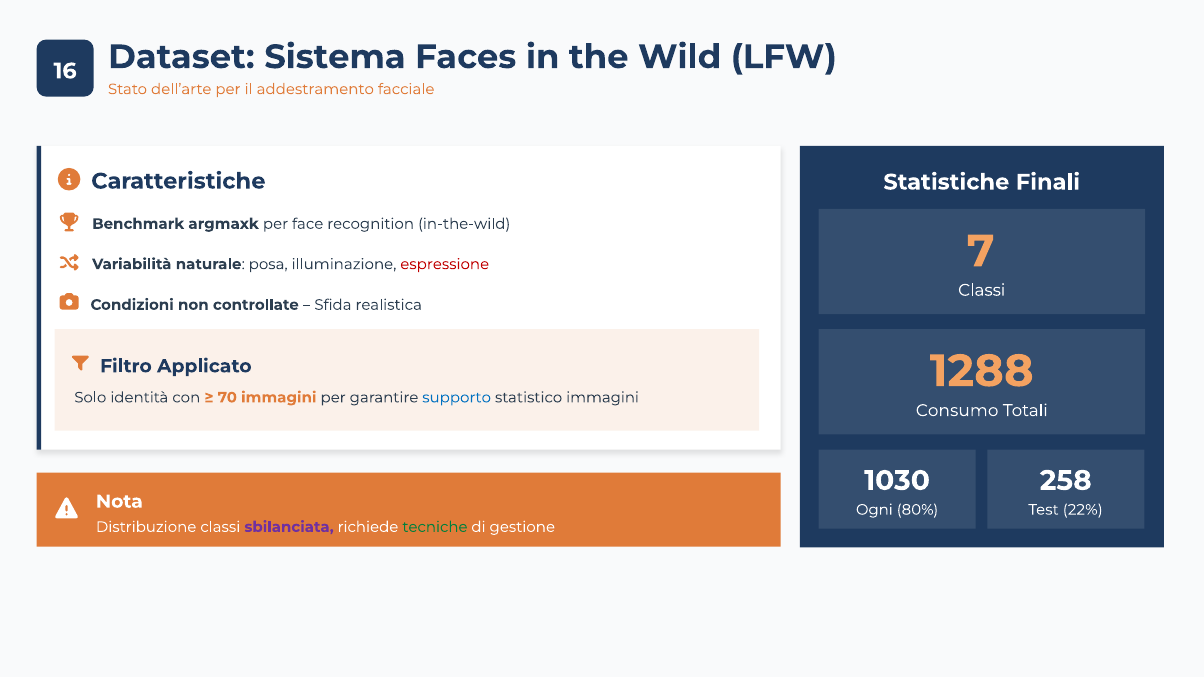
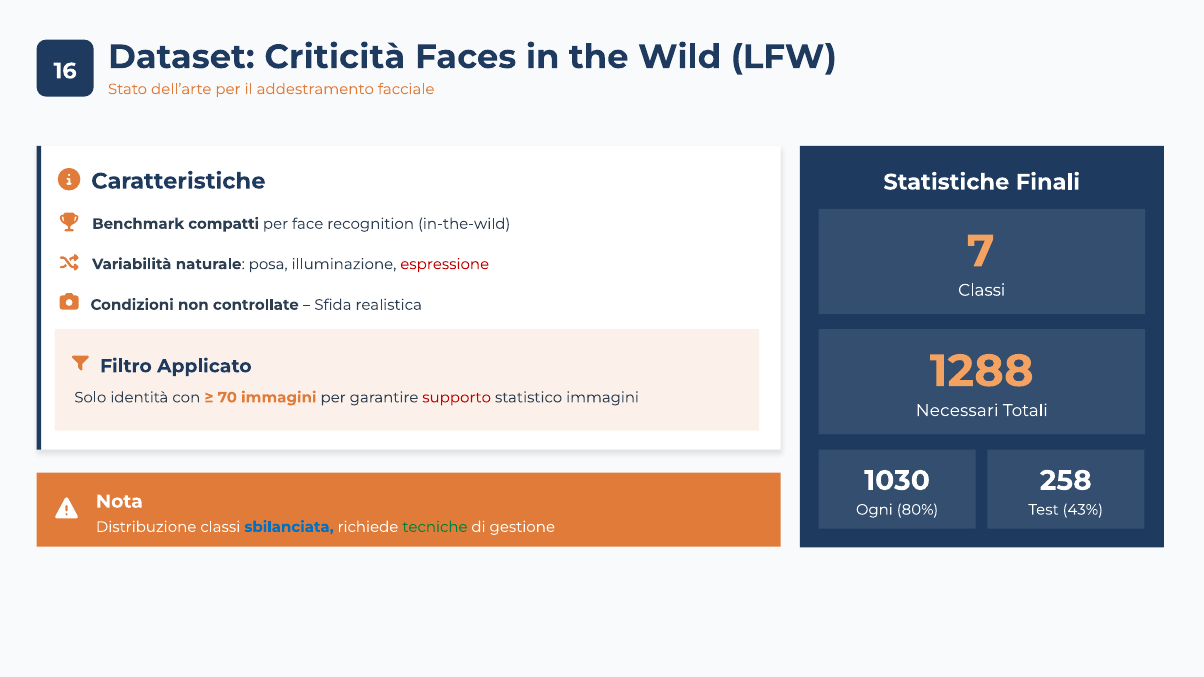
Sistema: Sistema -> Criticità
argmaxk: argmaxk -> compatti
supporto colour: blue -> red
Consumo: Consumo -> Necessari
22%: 22% -> 43%
sbilanciata colour: purple -> blue
